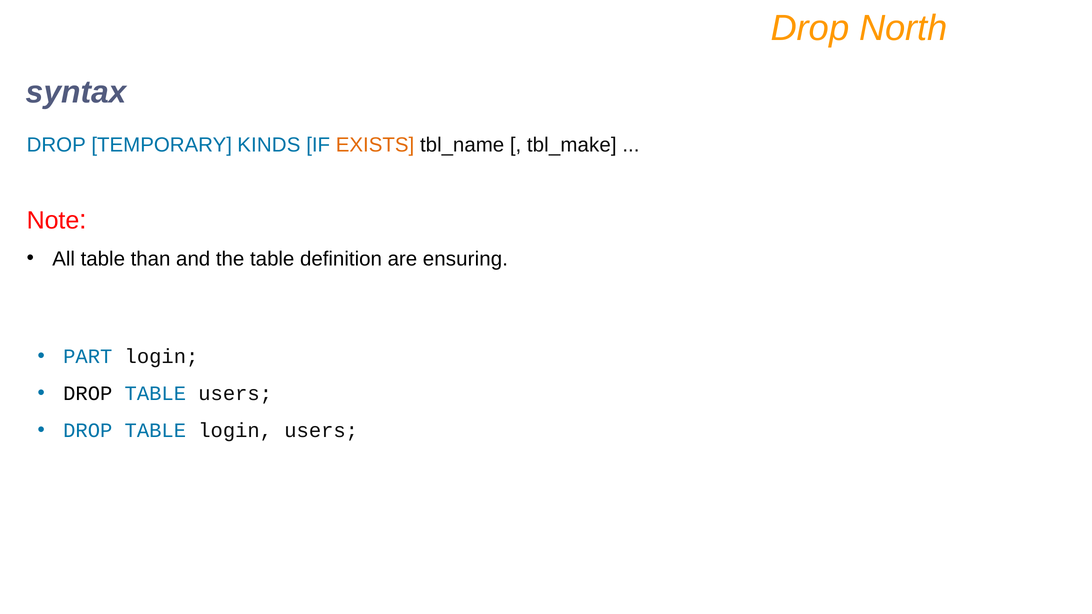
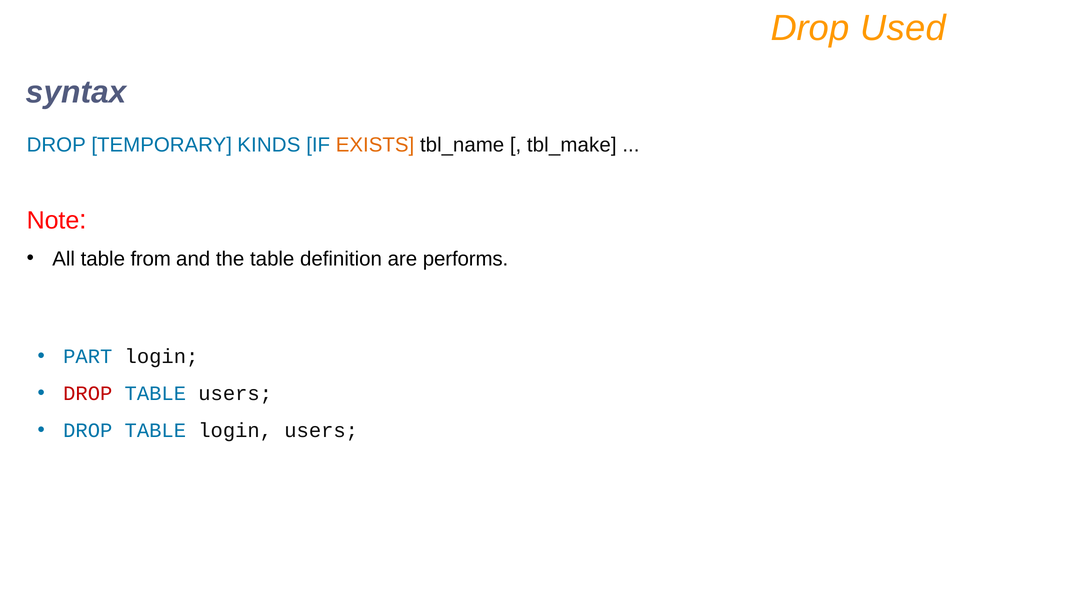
North: North -> Used
than: than -> from
ensuring: ensuring -> performs
DROP at (88, 394) colour: black -> red
